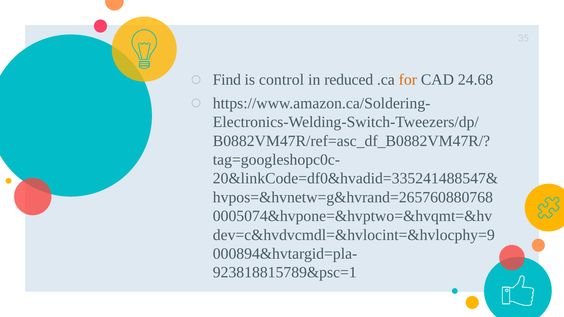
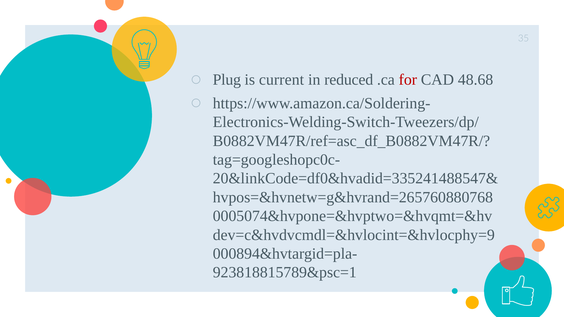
Find: Find -> Plug
control: control -> current
for colour: orange -> red
24.68: 24.68 -> 48.68
